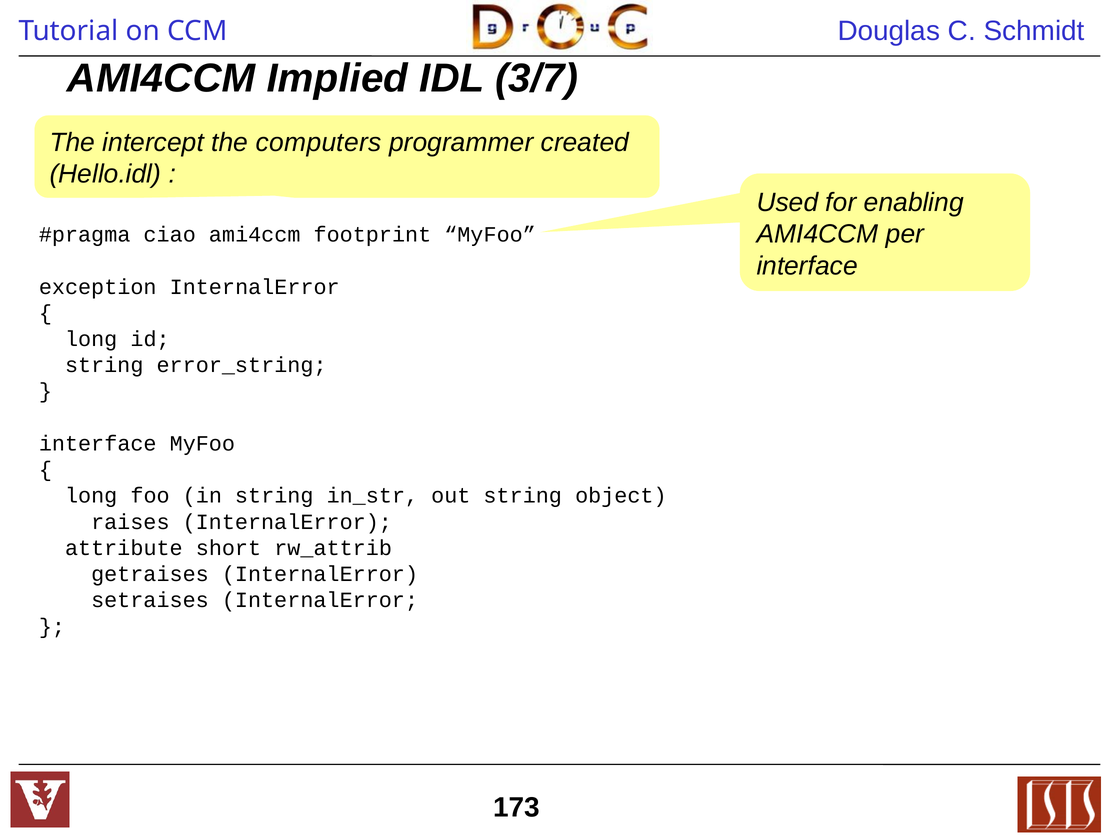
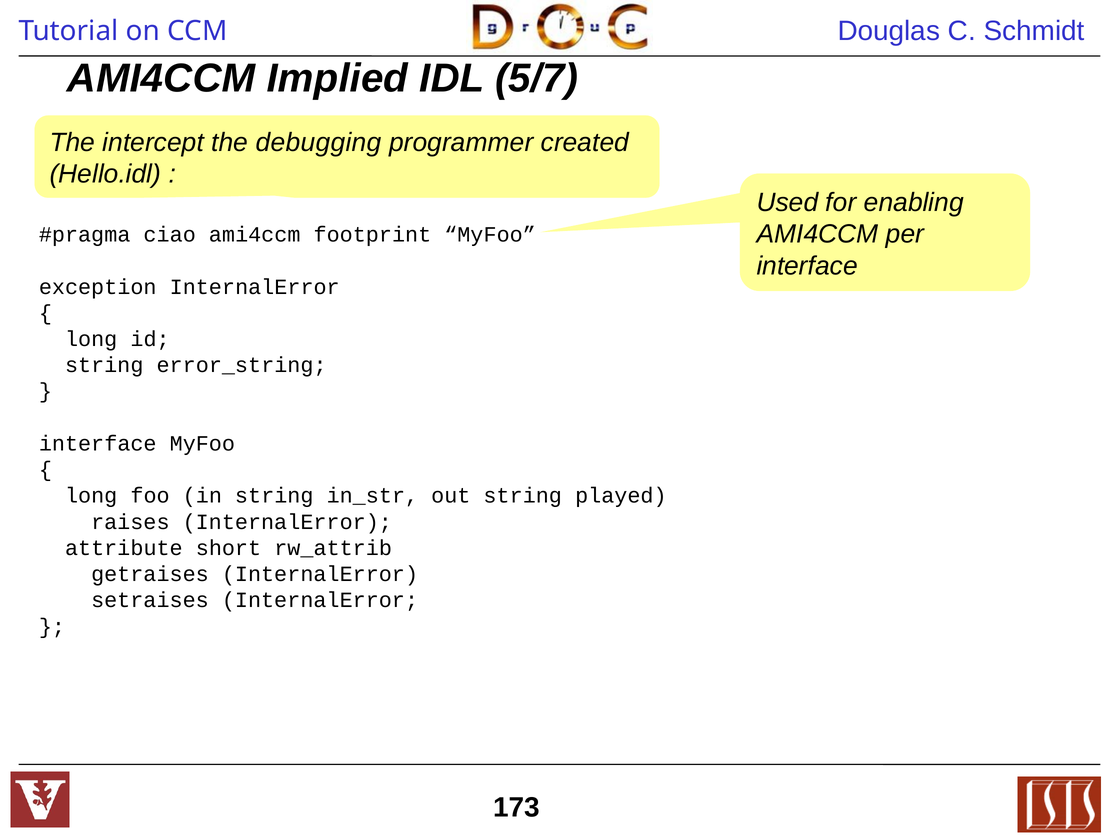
3/7: 3/7 -> 5/7
computers: computers -> debugging
object: object -> played
